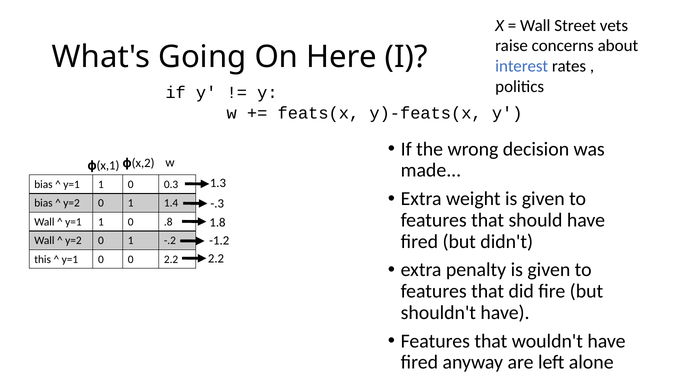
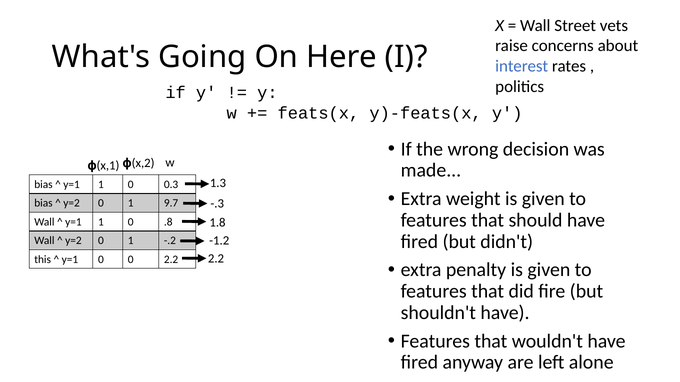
1.4: 1.4 -> 9.7
